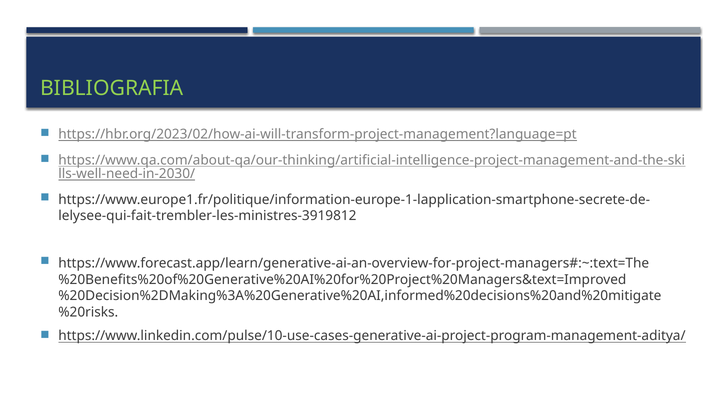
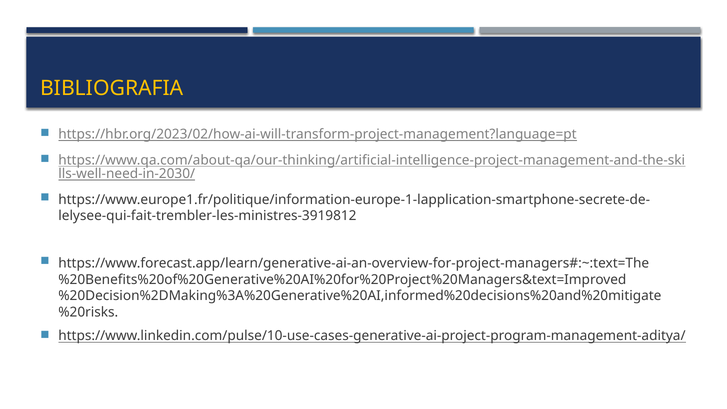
BIBLIOGRAFIA colour: light green -> yellow
